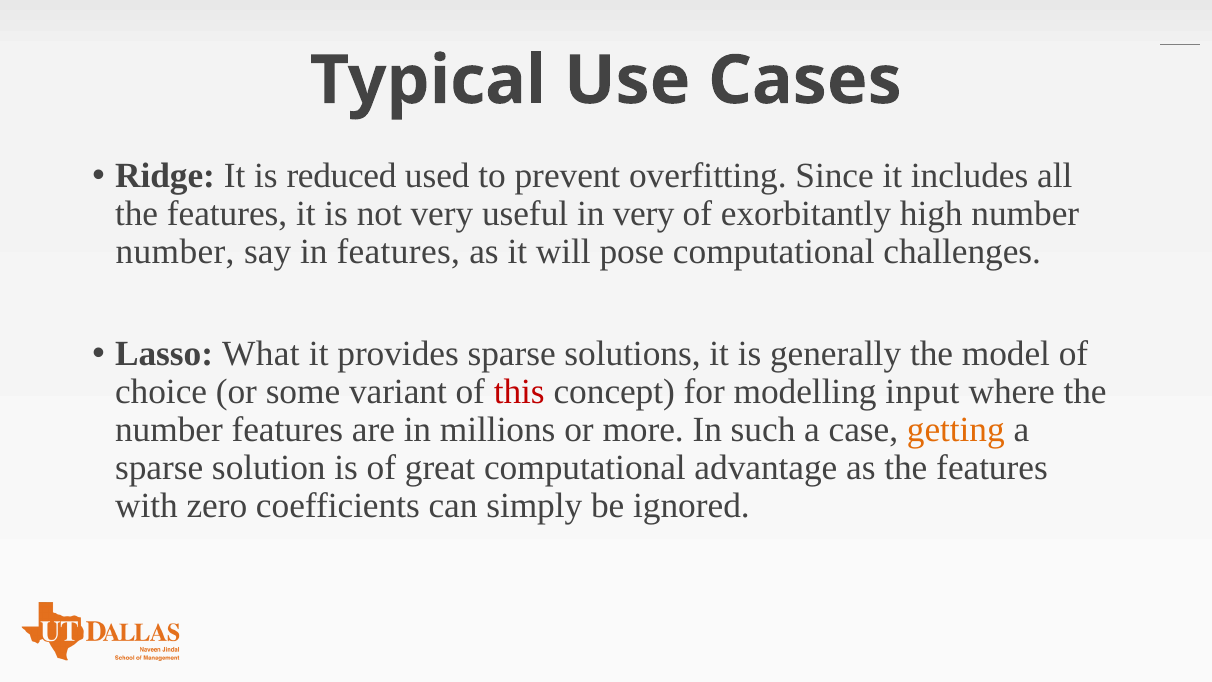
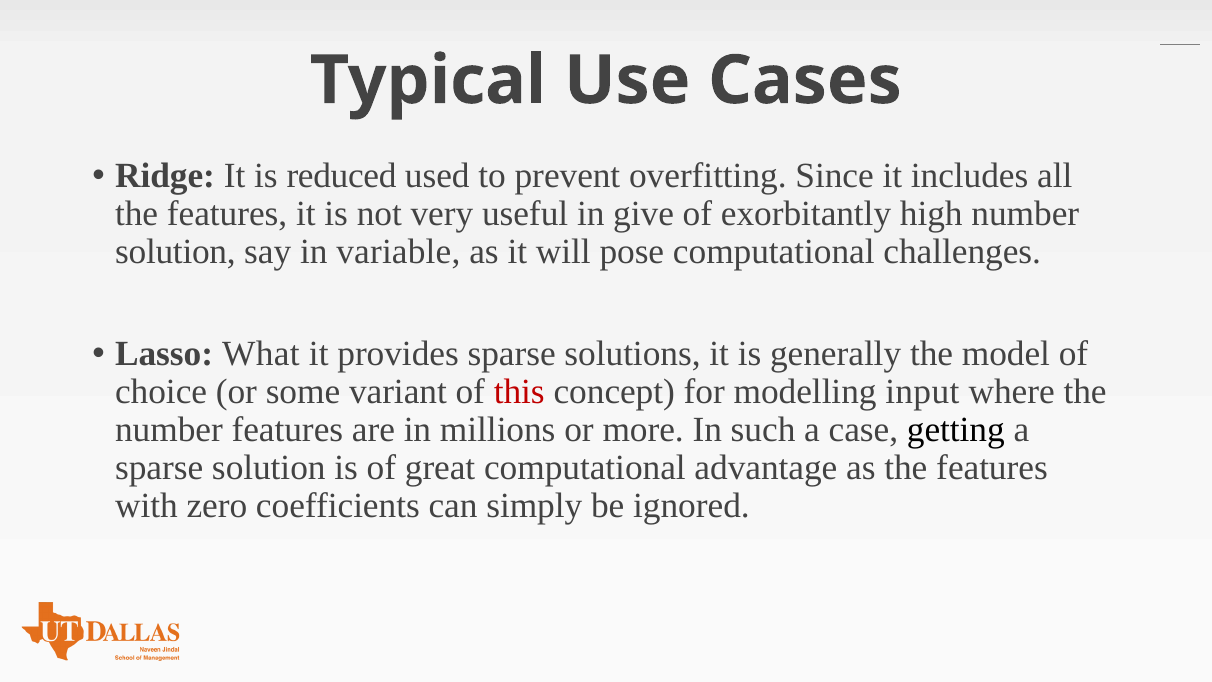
in very: very -> give
number at (175, 252): number -> solution
in features: features -> variable
getting colour: orange -> black
